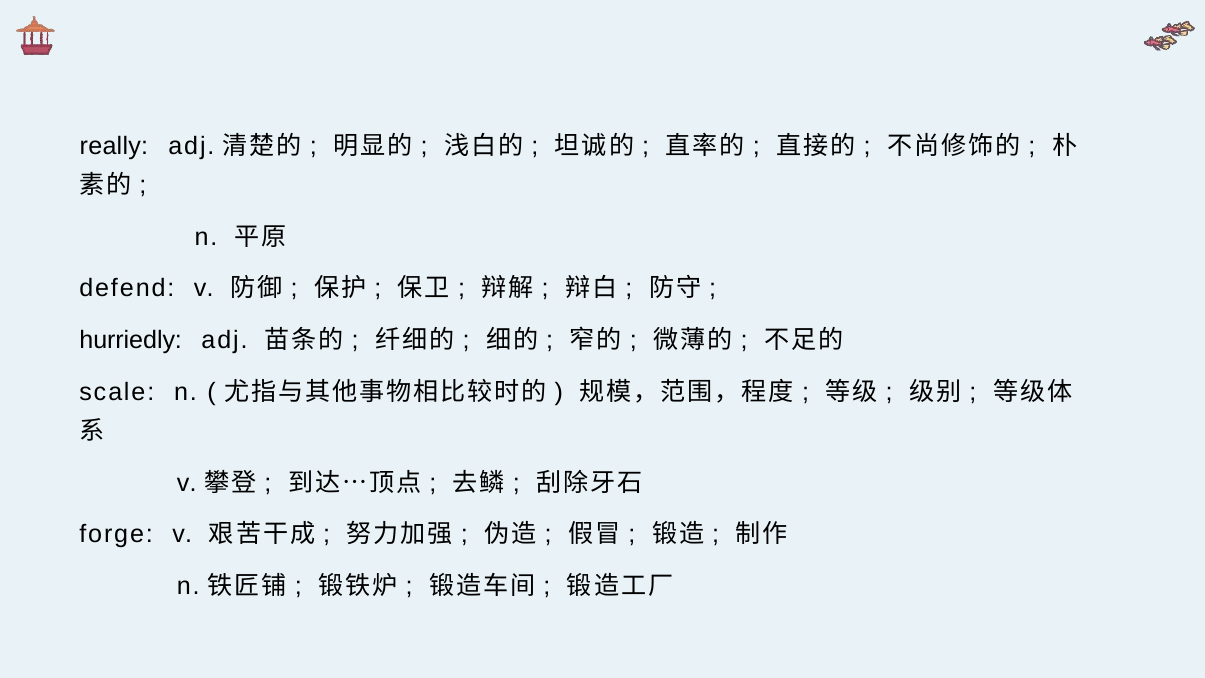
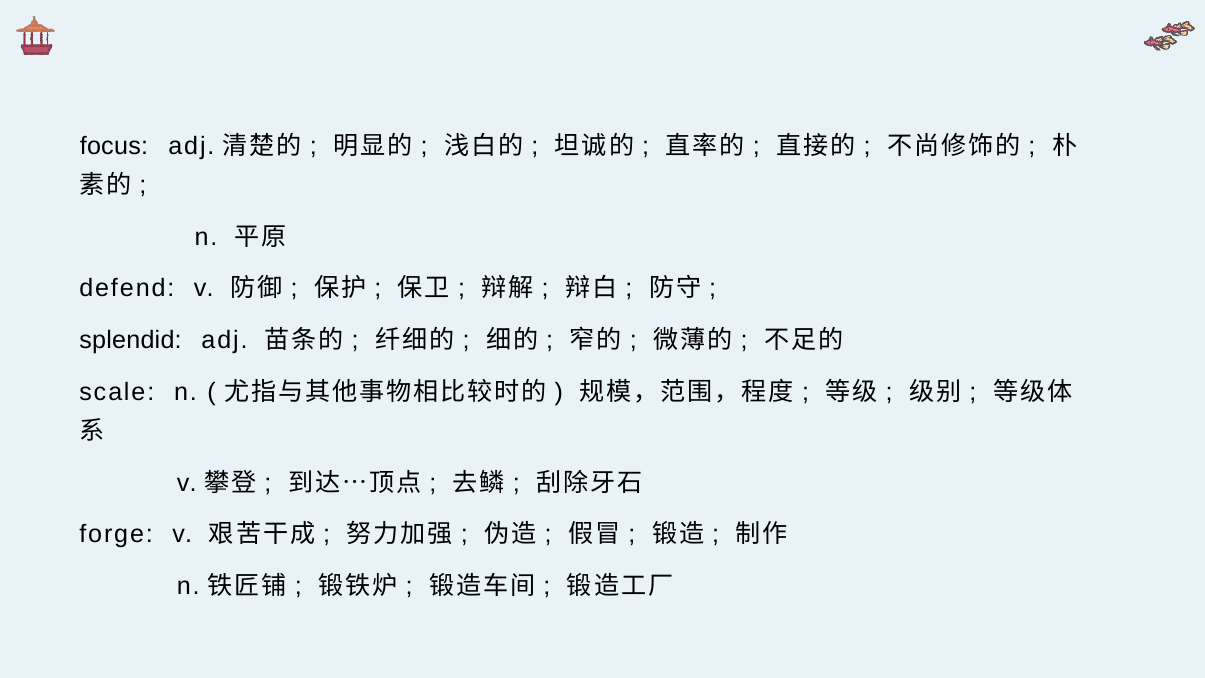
really: really -> focus
hurriedly: hurriedly -> splendid
